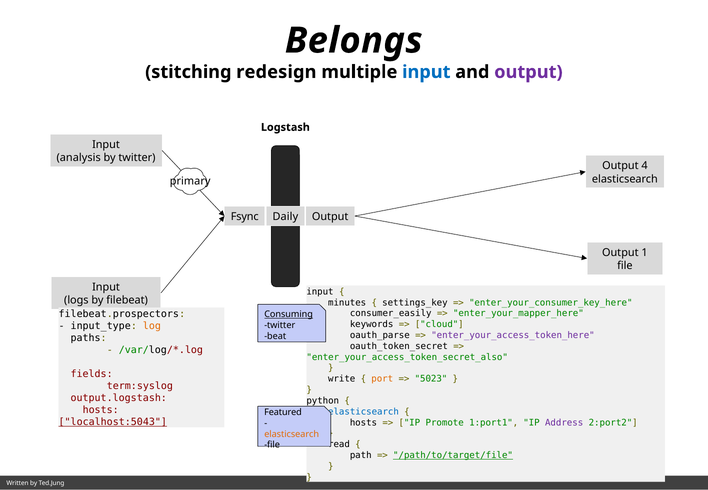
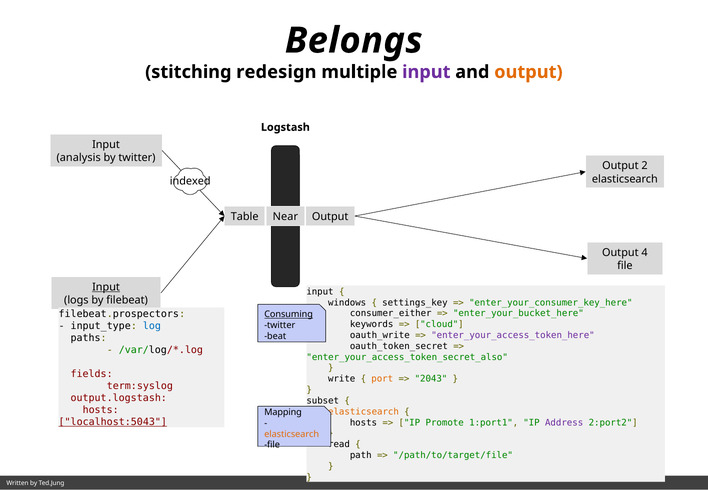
input at (426, 72) colour: blue -> purple
output at (528, 72) colour: purple -> orange
4: 4 -> 2
primary: primary -> indexed
Fsync: Fsync -> Table
Daily: Daily -> Near
1: 1 -> 4
Input at (106, 287) underline: none -> present
minutes: minutes -> windows
consumer_easily: consumer_easily -> consumer_either
enter_your_mapper_here: enter_your_mapper_here -> enter_your_bucket_here
log colour: orange -> blue
oauth_parse: oauth_parse -> oauth_write
5023: 5023 -> 2043
python: python -> subset
elasticsearch at (363, 412) colour: blue -> orange
Featured: Featured -> Mapping
/path/to/target/file underline: present -> none
